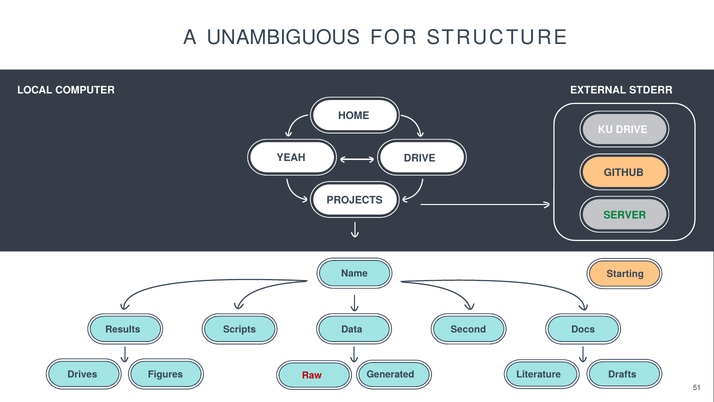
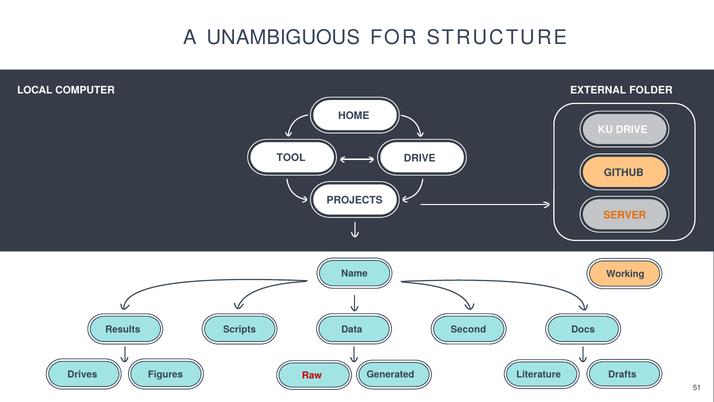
STDERR: STDERR -> FOLDER
YEAH: YEAH -> TOOL
SERVER colour: green -> orange
Starting: Starting -> Working
